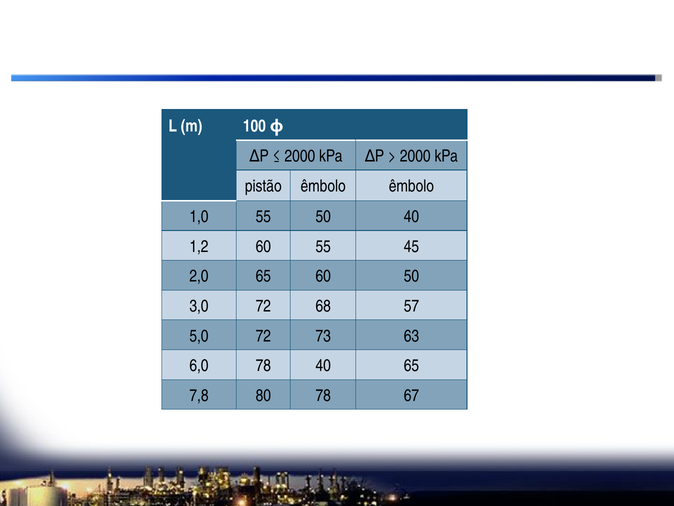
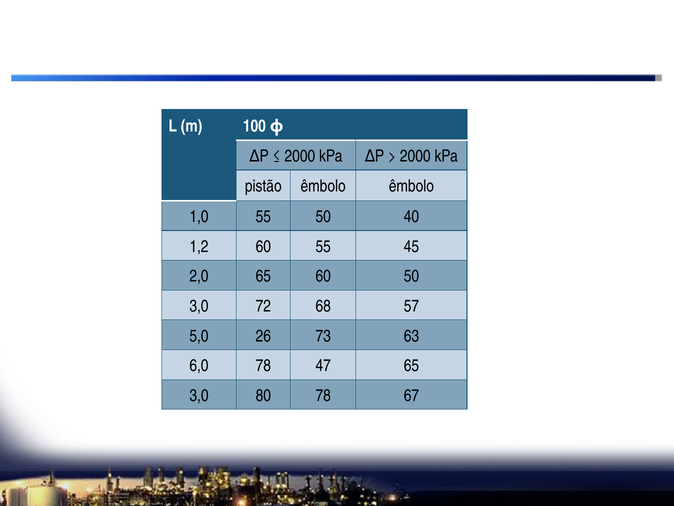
5,0 72: 72 -> 26
78 40: 40 -> 47
7,8 at (199, 395): 7,8 -> 3,0
